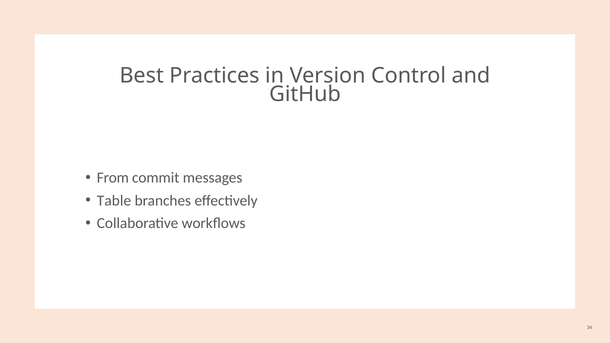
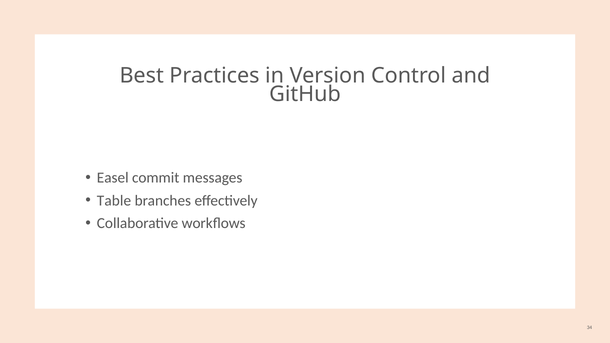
From: From -> Easel
